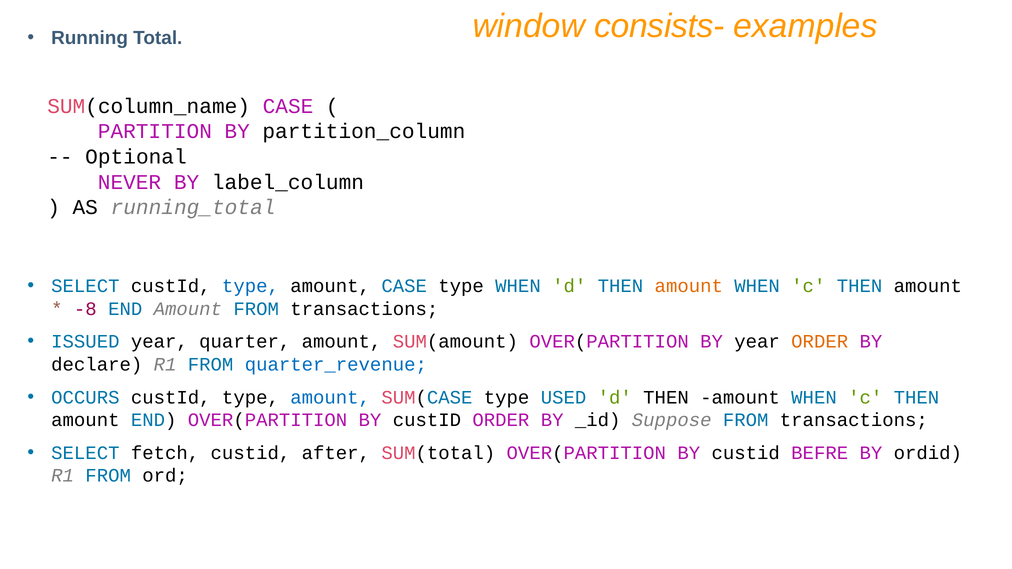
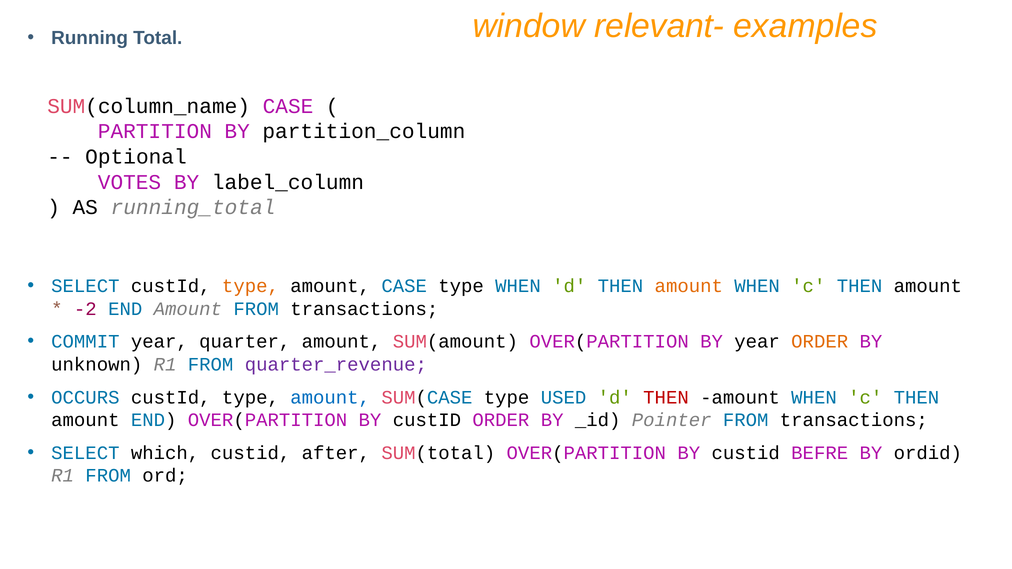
consists-: consists- -> relevant-
NEVER: NEVER -> VOTES
type at (250, 286) colour: blue -> orange
-8: -8 -> -2
ISSUED: ISSUED -> COMMIT
declare: declare -> unknown
quarter_revenue colour: blue -> purple
THEN at (666, 397) colour: black -> red
Suppose: Suppose -> Pointer
fetch: fetch -> which
